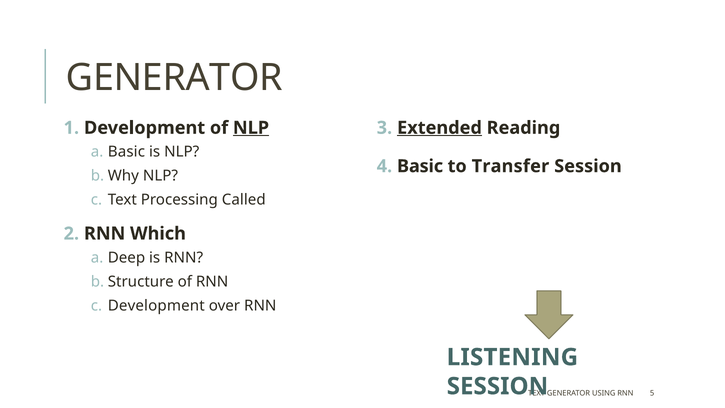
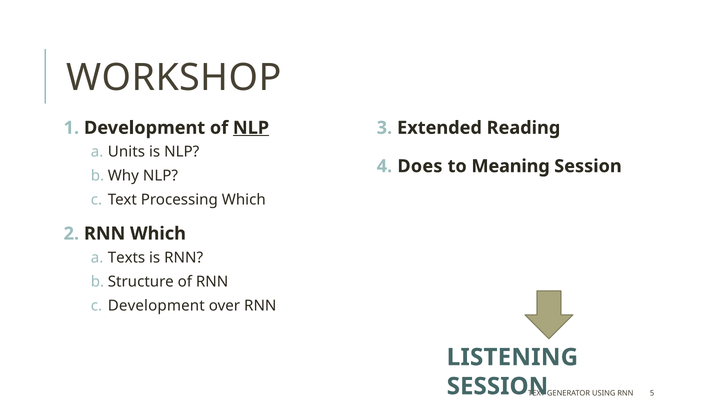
GENERATOR at (174, 78): GENERATOR -> WORKSHOP
Extended underline: present -> none
Basic at (126, 152): Basic -> Units
Basic at (420, 166): Basic -> Does
Transfer: Transfer -> Meaning
Processing Called: Called -> Which
Deep: Deep -> Texts
